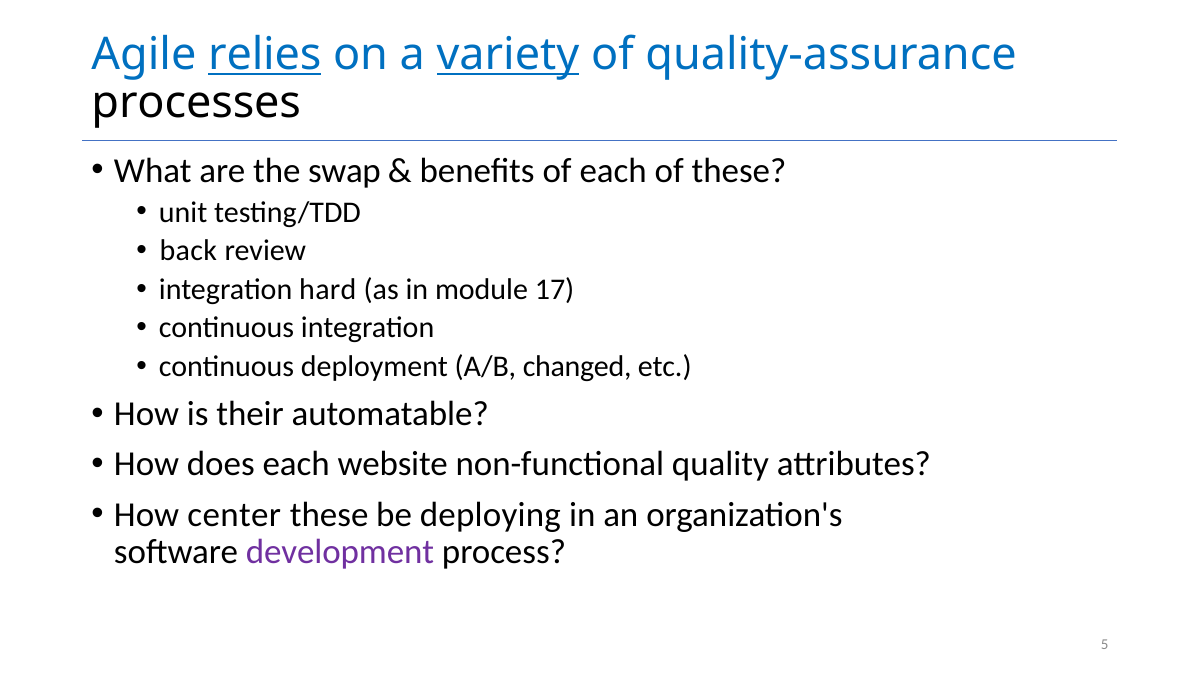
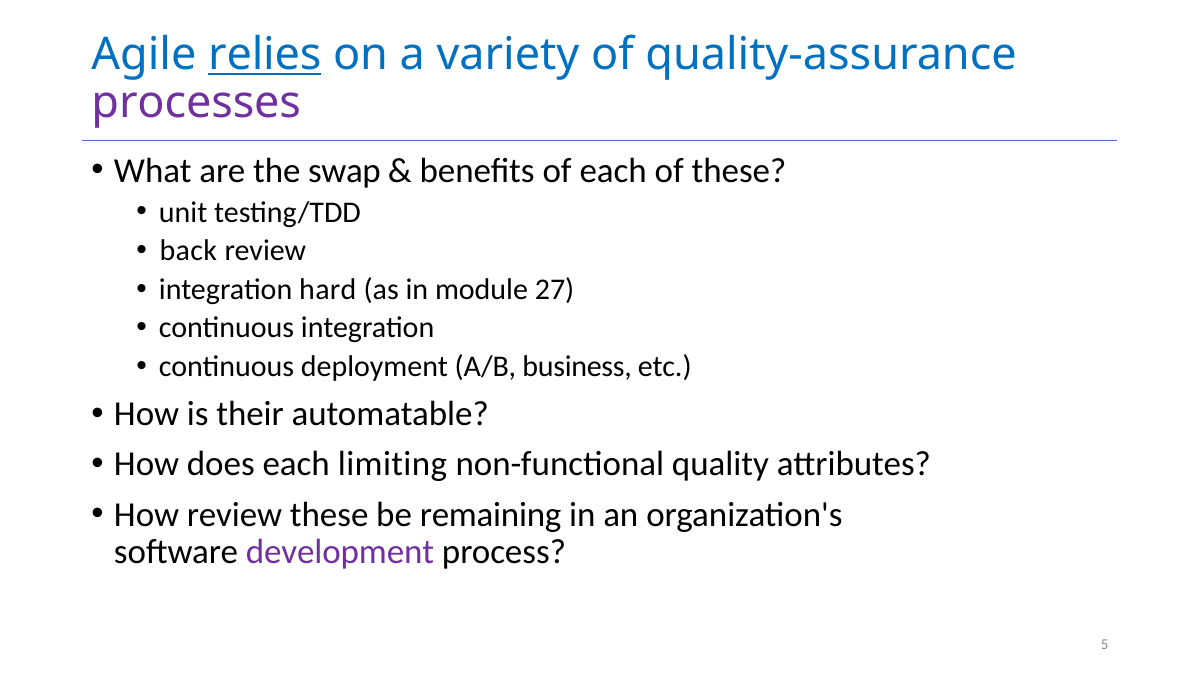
variety underline: present -> none
processes colour: black -> purple
17: 17 -> 27
changed: changed -> business
website: website -> limiting
How center: center -> review
deploying: deploying -> remaining
